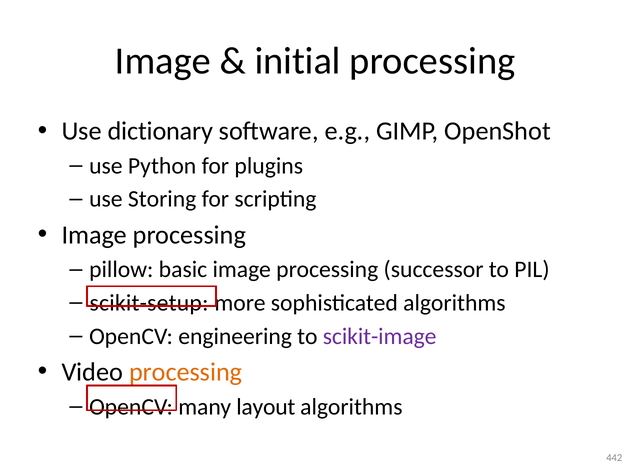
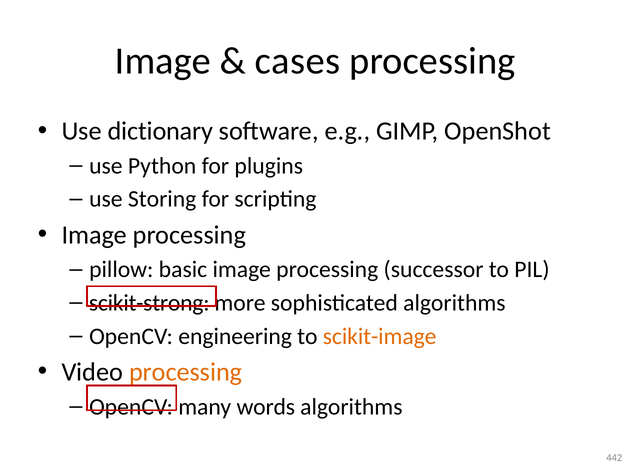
initial: initial -> cases
scikit-setup: scikit-setup -> scikit-strong
scikit-image colour: purple -> orange
layout: layout -> words
